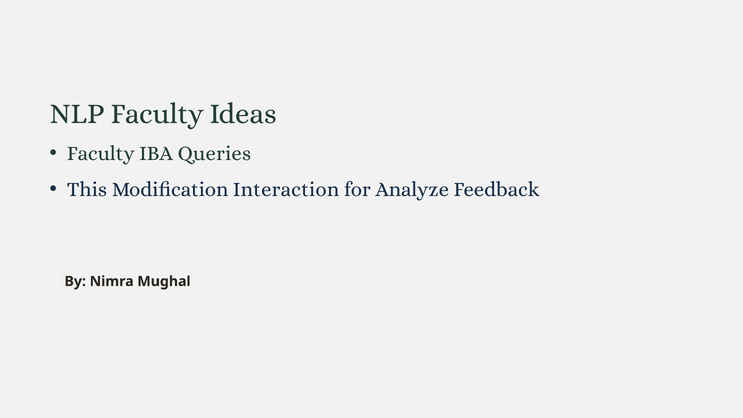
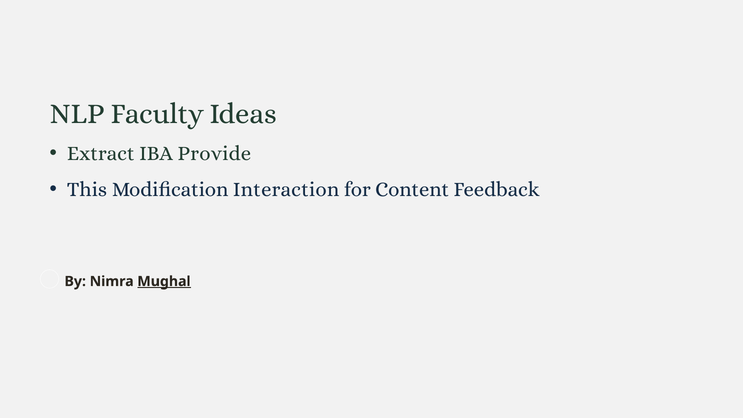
Faculty at (101, 154): Faculty -> Extract
Queries: Queries -> Provide
Analyze: Analyze -> Content
Mughal underline: none -> present
